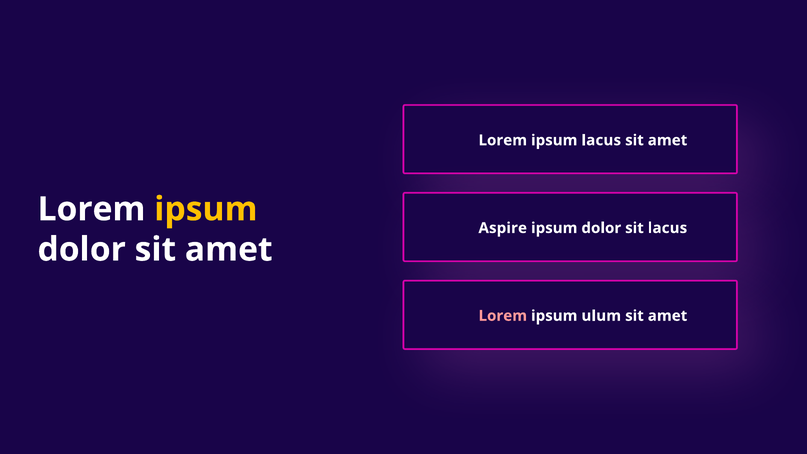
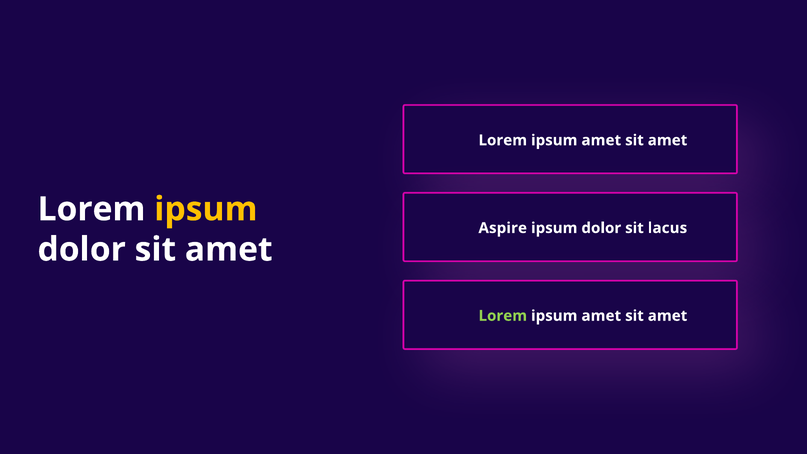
lacus at (601, 140): lacus -> amet
Lorem at (503, 316) colour: pink -> light green
ulum at (601, 316): ulum -> amet
